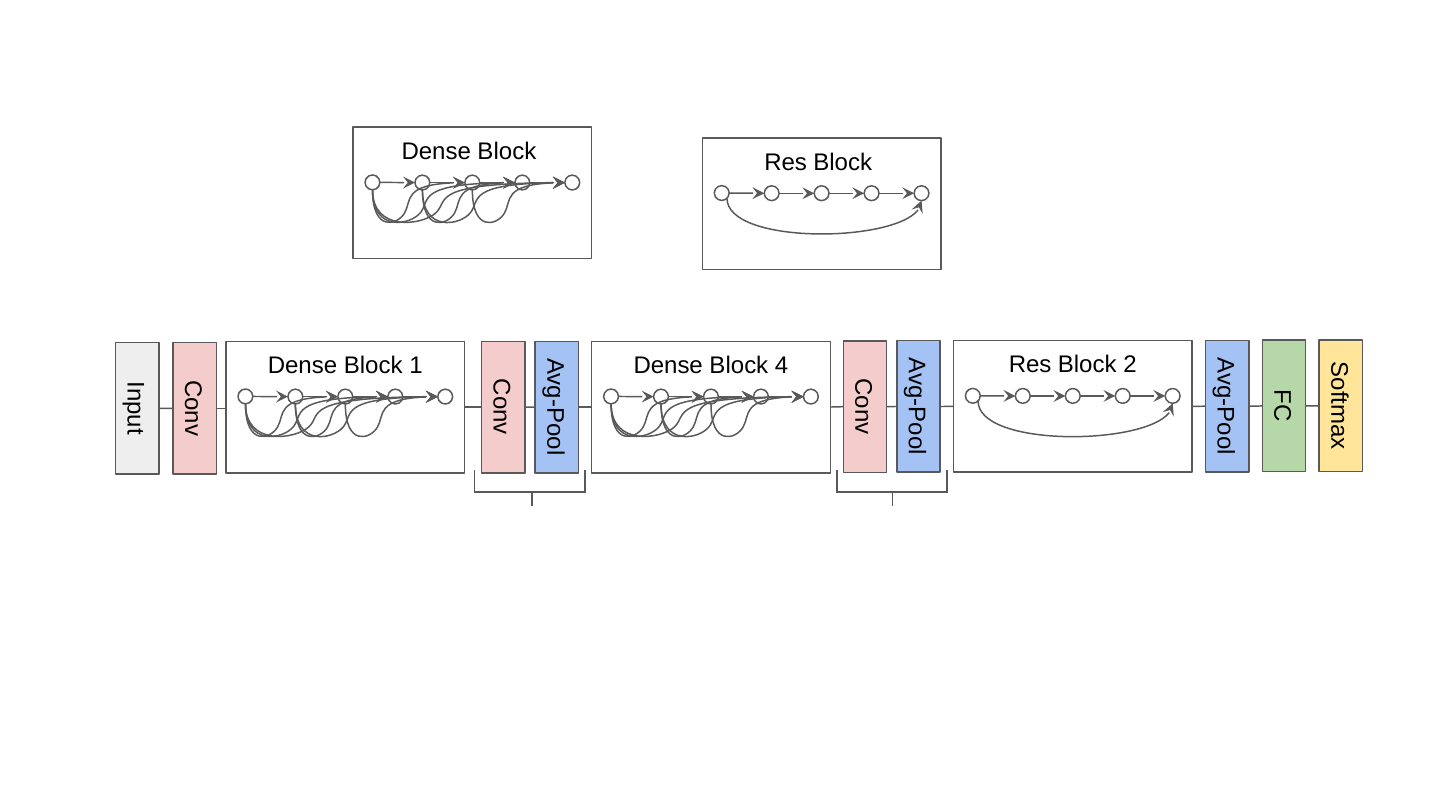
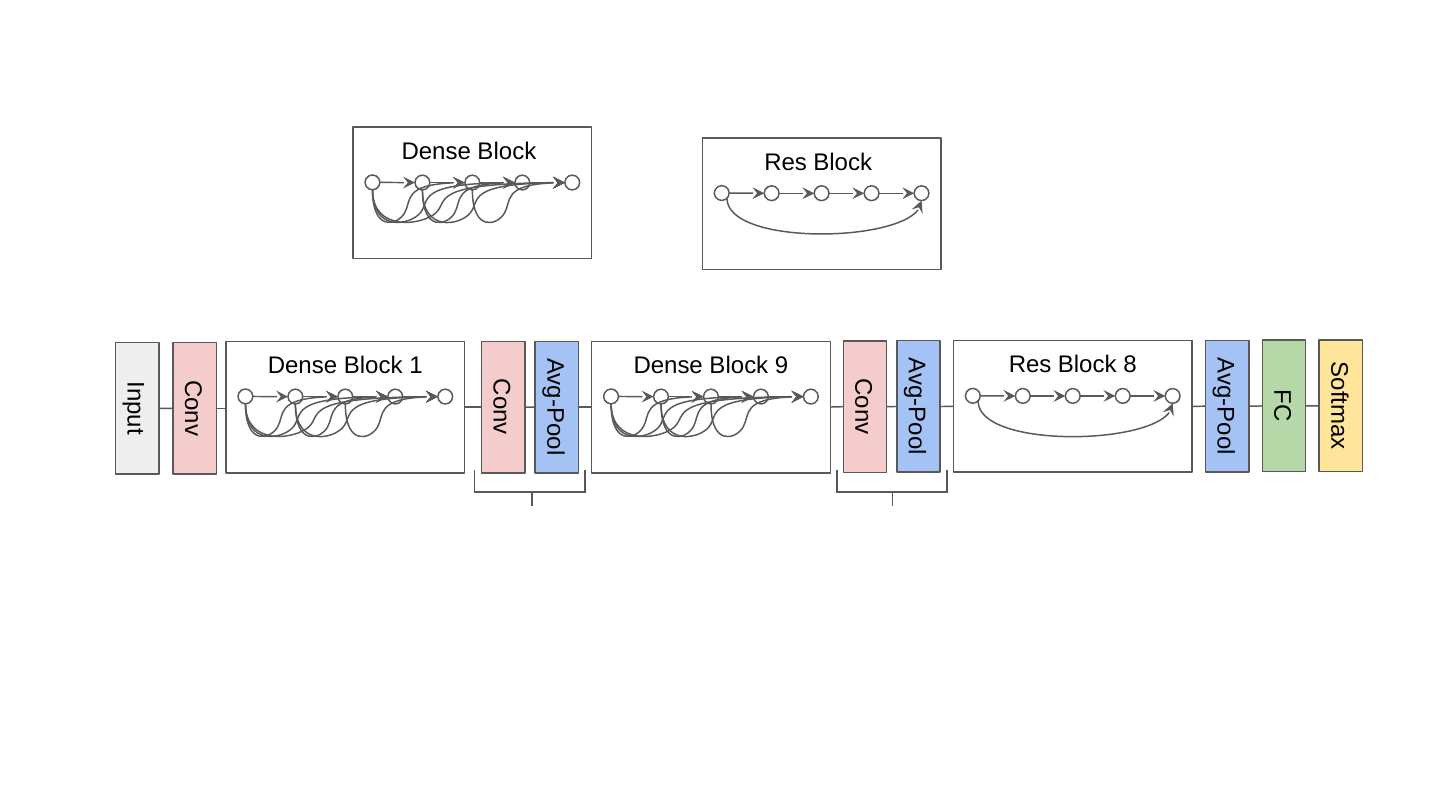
4: 4 -> 9
2: 2 -> 8
